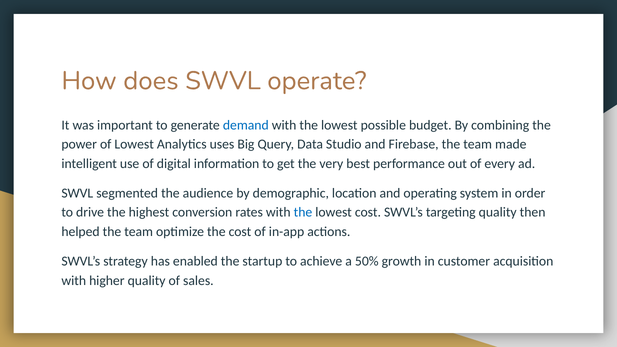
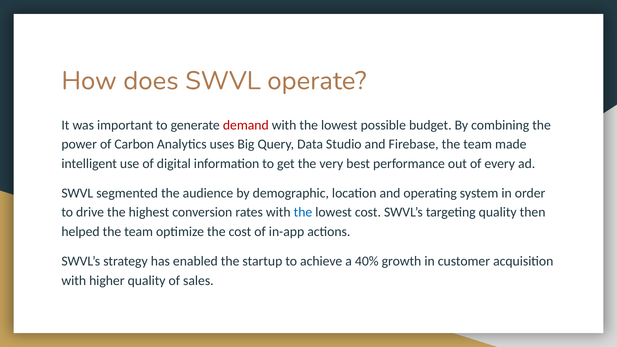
demand colour: blue -> red
of Lowest: Lowest -> Carbon
50%: 50% -> 40%
